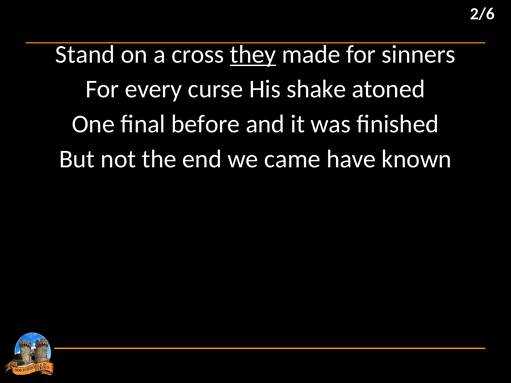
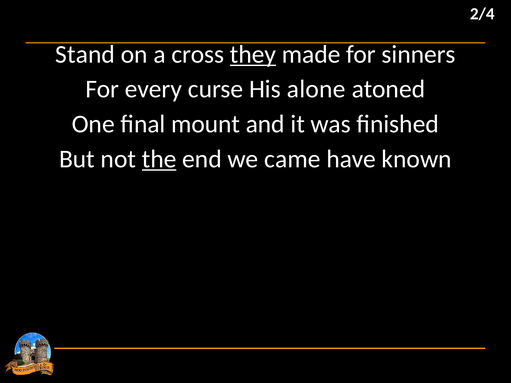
2/6: 2/6 -> 2/4
shake: shake -> alone
before: before -> mount
the underline: none -> present
